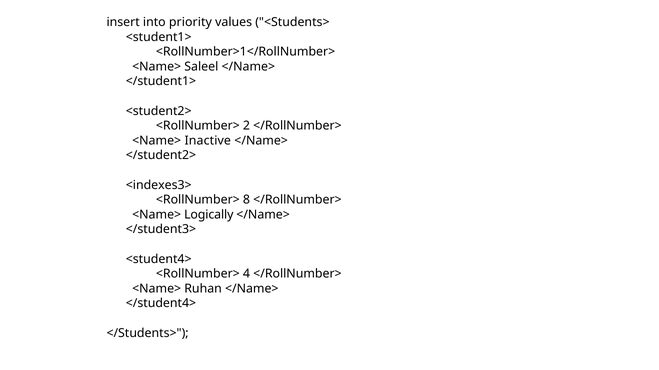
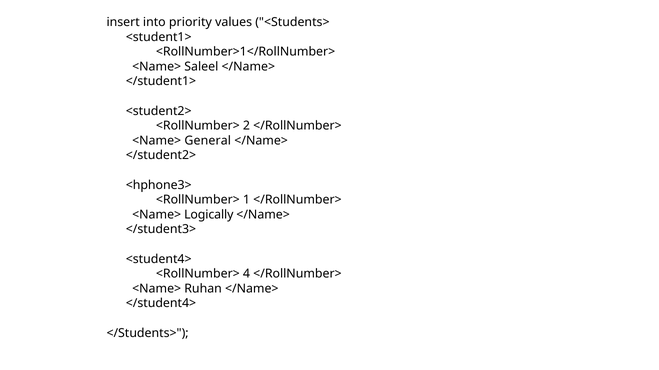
Inactive: Inactive -> General
<indexes3>: <indexes3> -> <hphone3>
8: 8 -> 1
